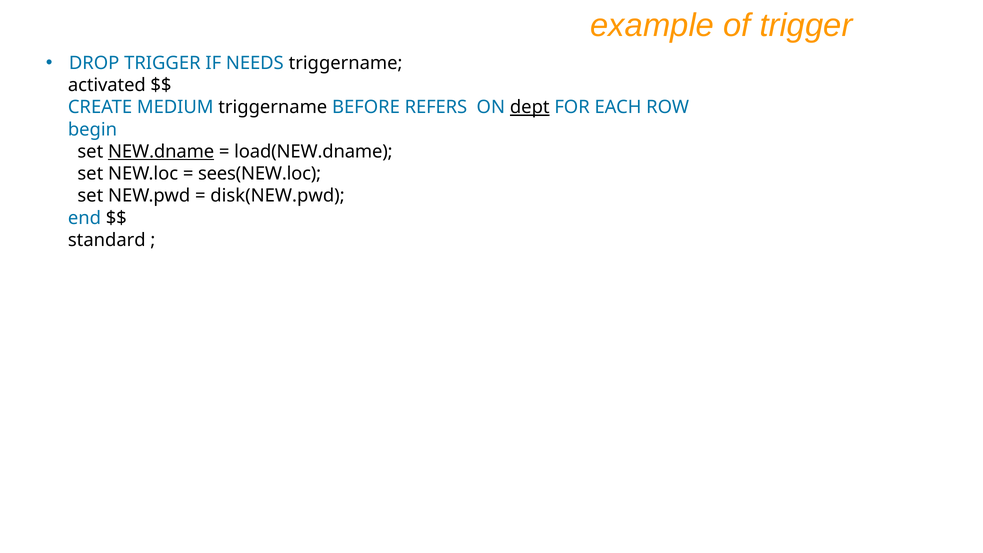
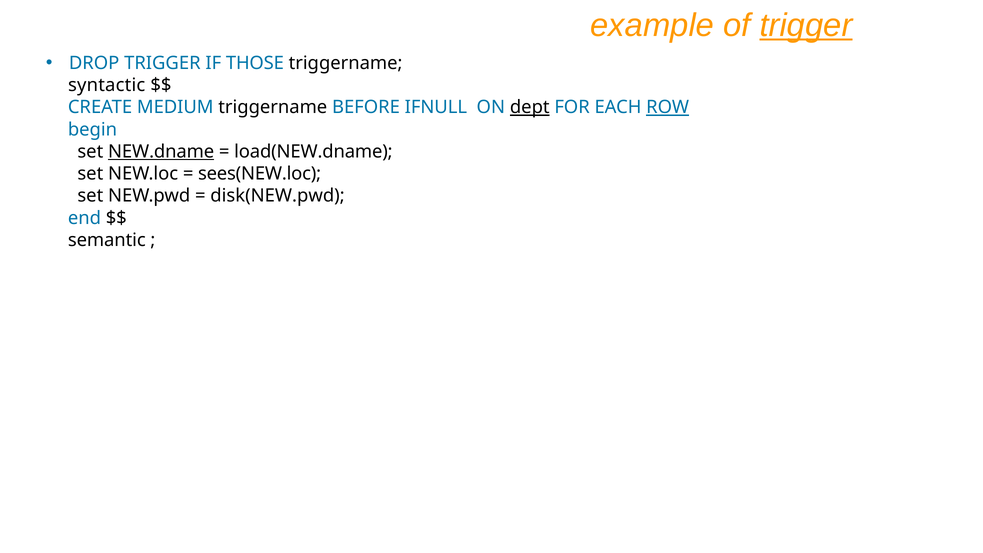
trigger at (806, 26) underline: none -> present
NEEDS: NEEDS -> THOSE
activated: activated -> syntactic
REFERS: REFERS -> IFNULL
ROW underline: none -> present
standard: standard -> semantic
